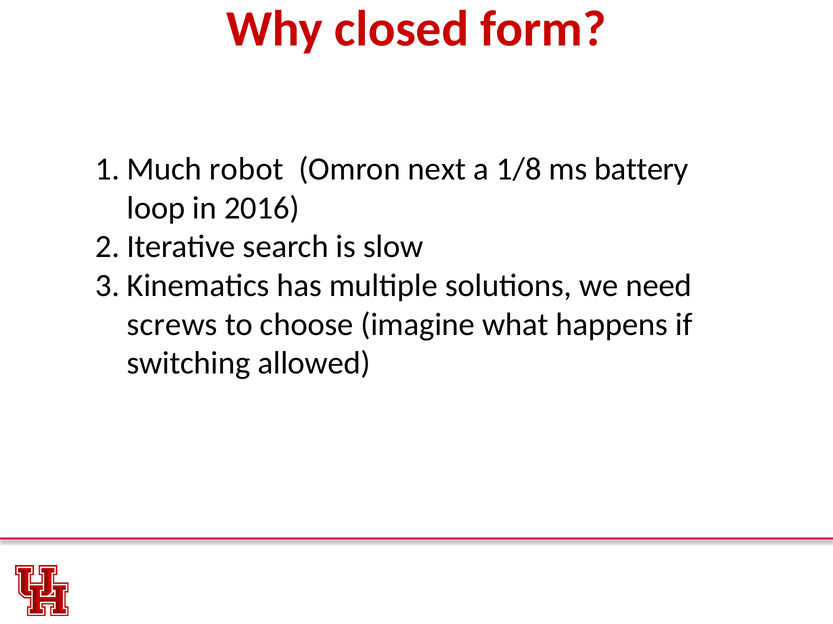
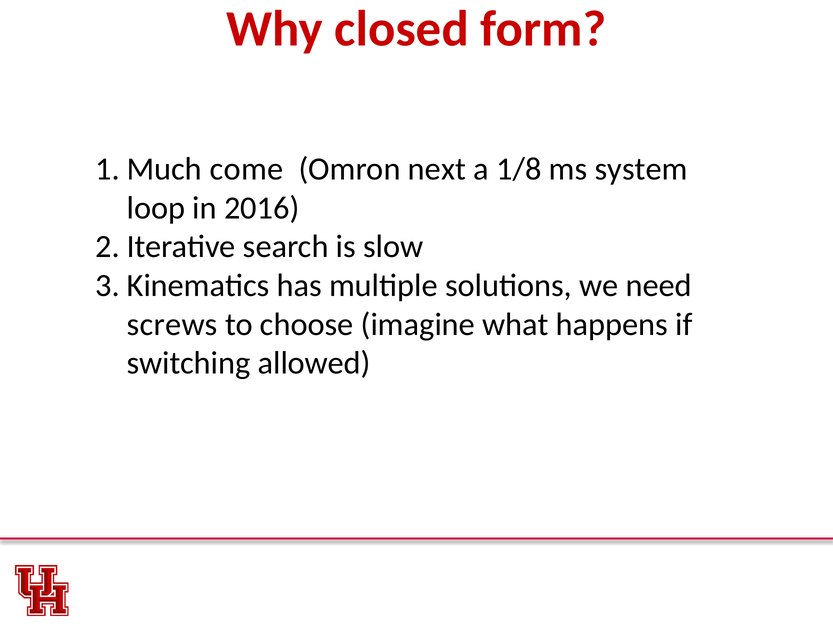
robot: robot -> come
battery: battery -> system
